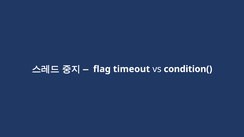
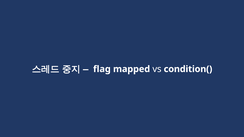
timeout: timeout -> mapped
